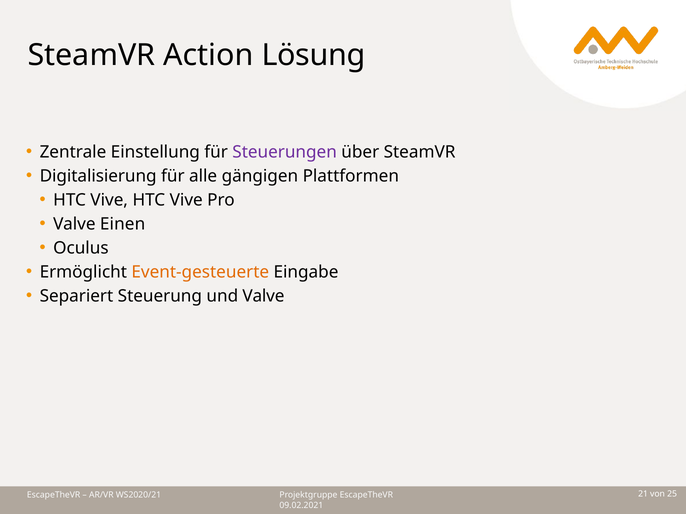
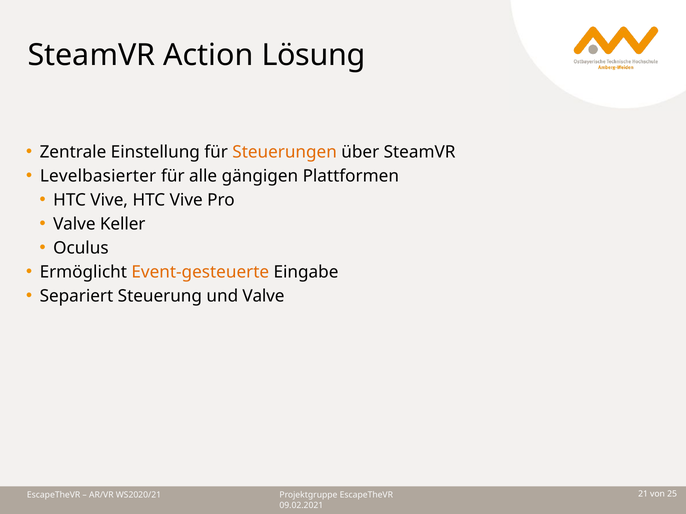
Steuerungen colour: purple -> orange
Digitalisierung: Digitalisierung -> Levelbasierter
Einen: Einen -> Keller
